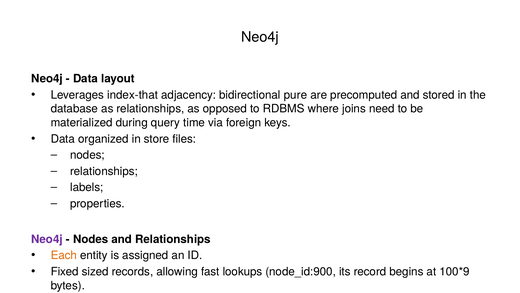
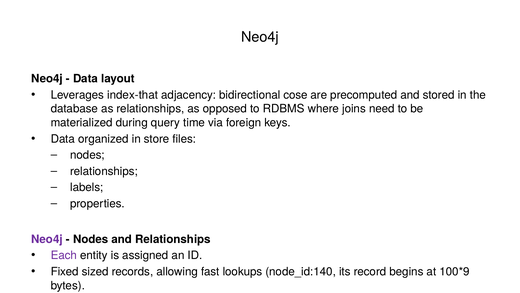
pure: pure -> cose
Each colour: orange -> purple
node_id:900: node_id:900 -> node_id:140
